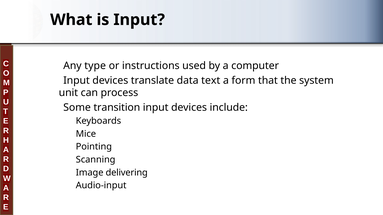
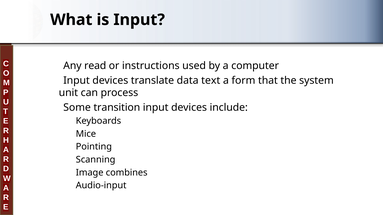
type: type -> read
delivering: delivering -> combines
